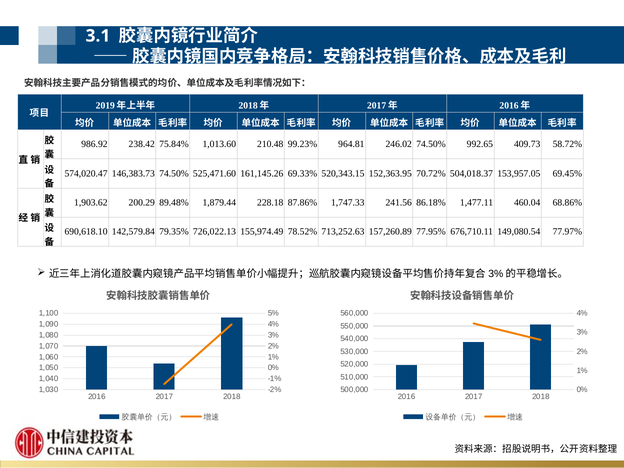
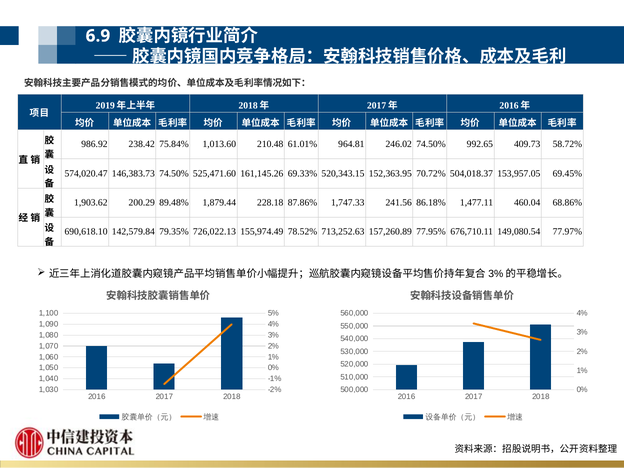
3.1: 3.1 -> 6.9
99.23%: 99.23% -> 61.01%
